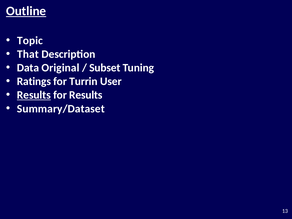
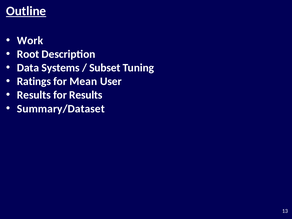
Topic: Topic -> Work
That: That -> Root
Original: Original -> Systems
Turrin: Turrin -> Mean
Results at (34, 95) underline: present -> none
